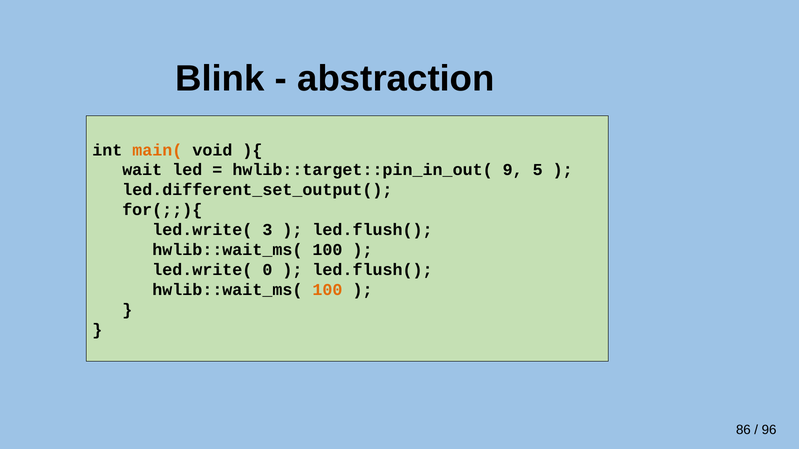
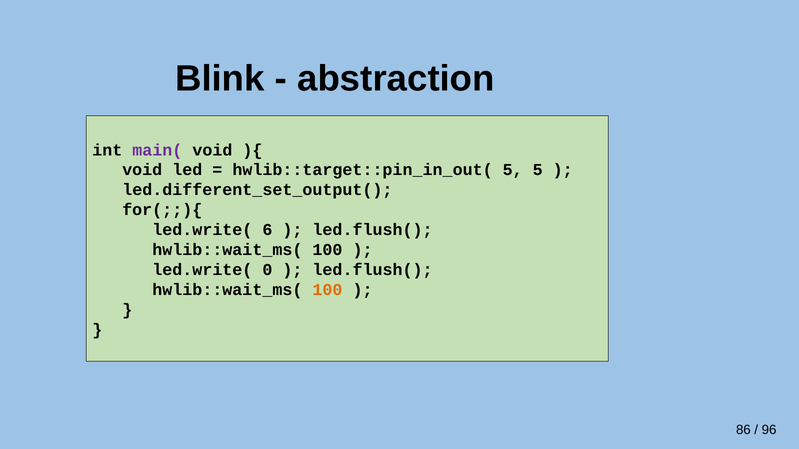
main( colour: orange -> purple
wait at (142, 170): wait -> void
hwlib::target::pin_in_out( 9: 9 -> 5
3: 3 -> 6
